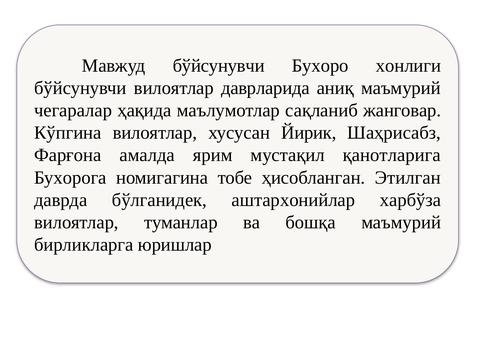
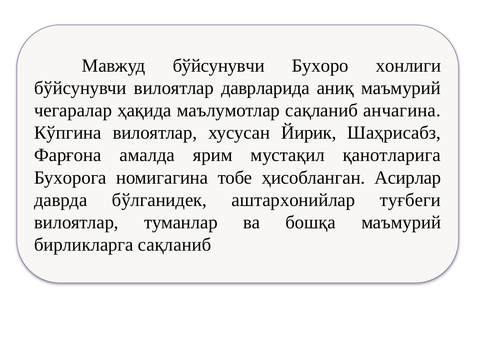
жанговар: жанговар -> анчагина
Этилган: Этилган -> Асирлар
харбўза: харбўза -> туғбеги
бирликларга юришлар: юришлар -> сақланиб
